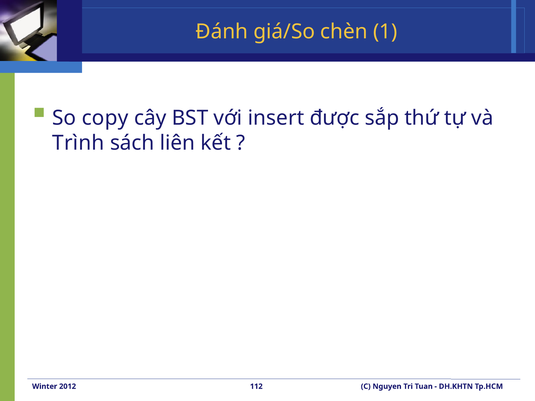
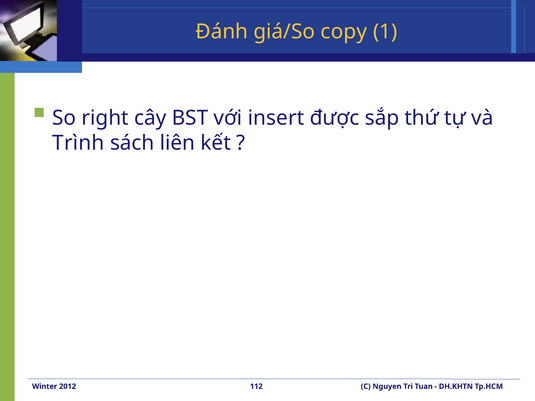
chèn: chèn -> copy
copy: copy -> right
